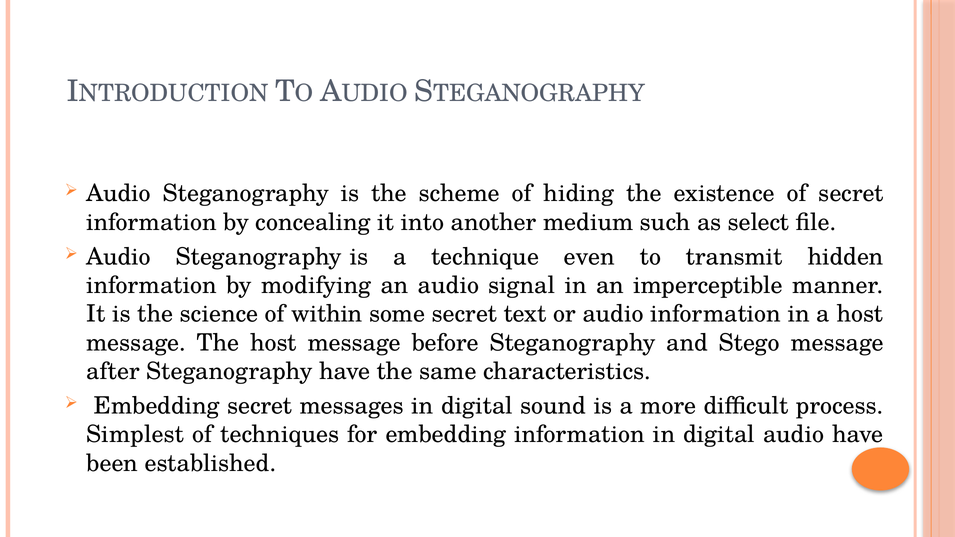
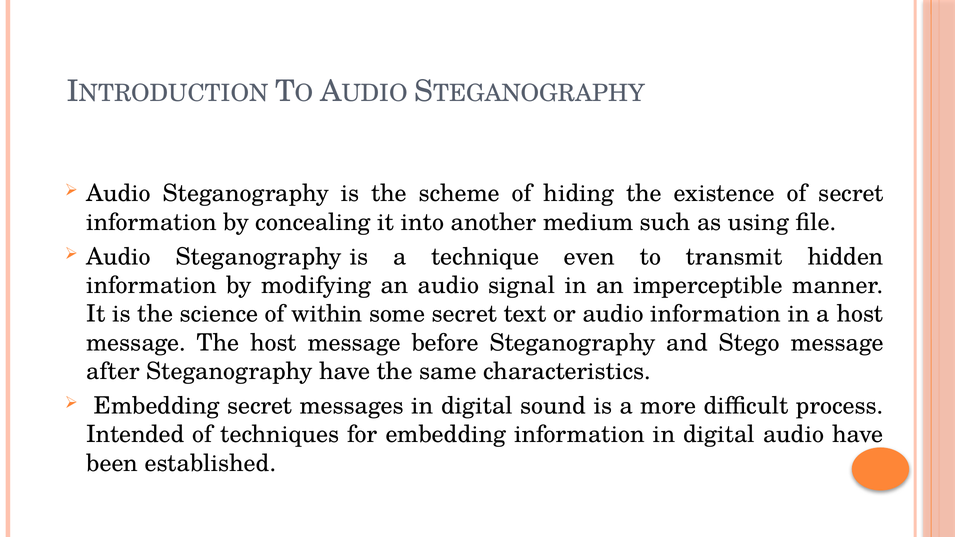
select: select -> using
Simplest: Simplest -> Intended
